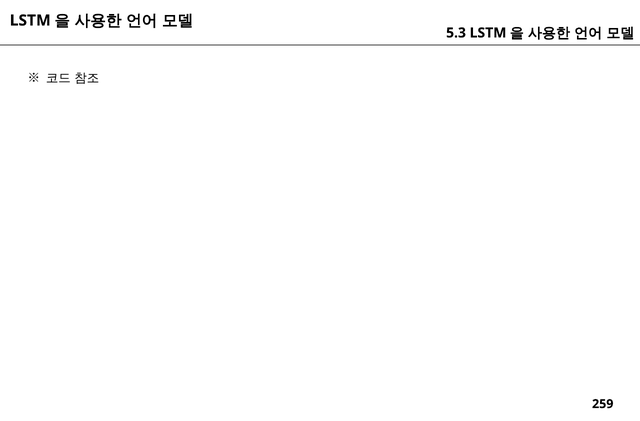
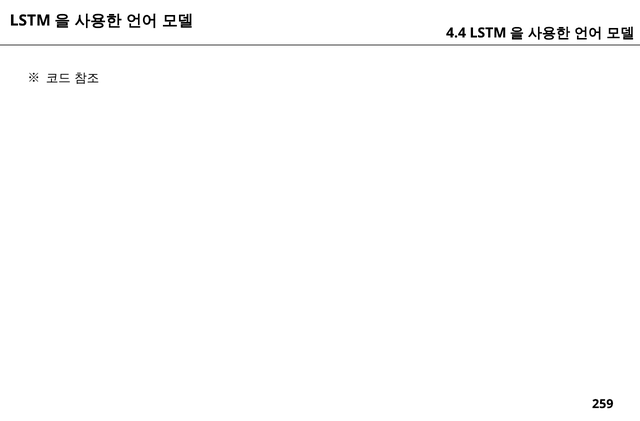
5.3: 5.3 -> 4.4
